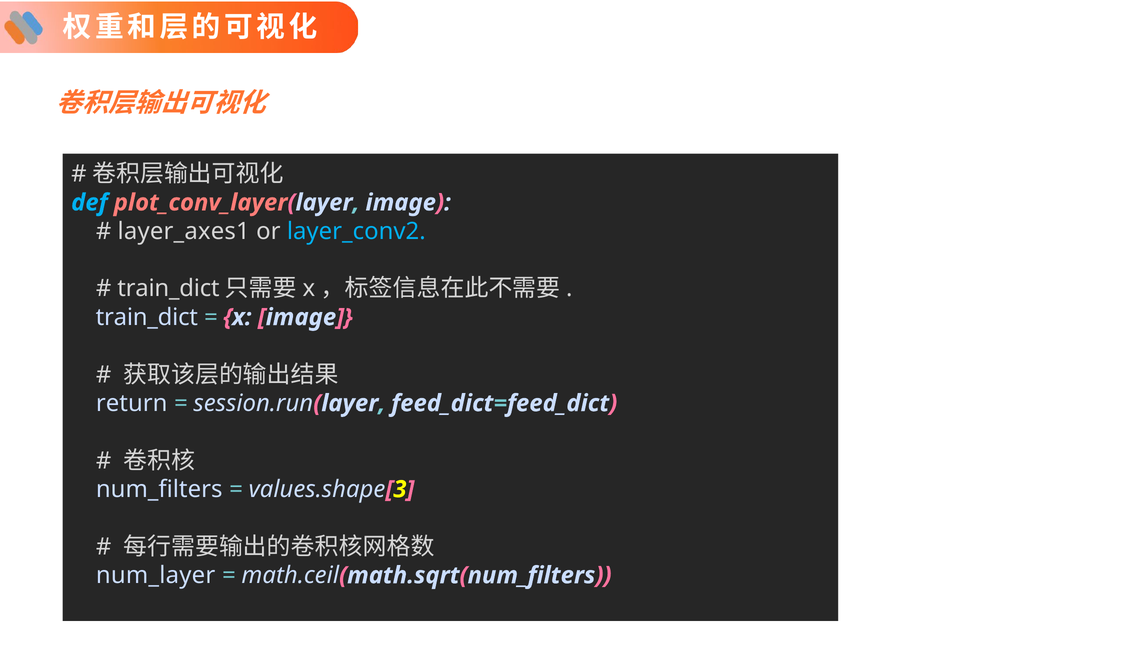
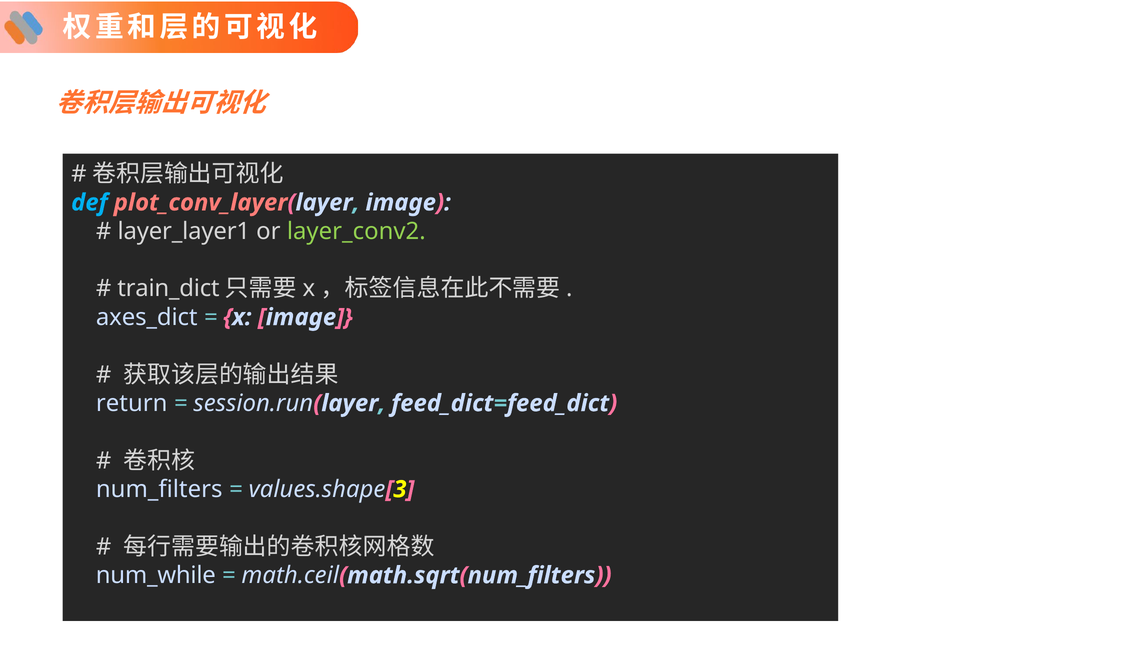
layer_axes1: layer_axes1 -> layer_layer1
layer_conv2 colour: light blue -> light green
train_dict at (147, 317): train_dict -> axes_dict
num_layer: num_layer -> num_while
